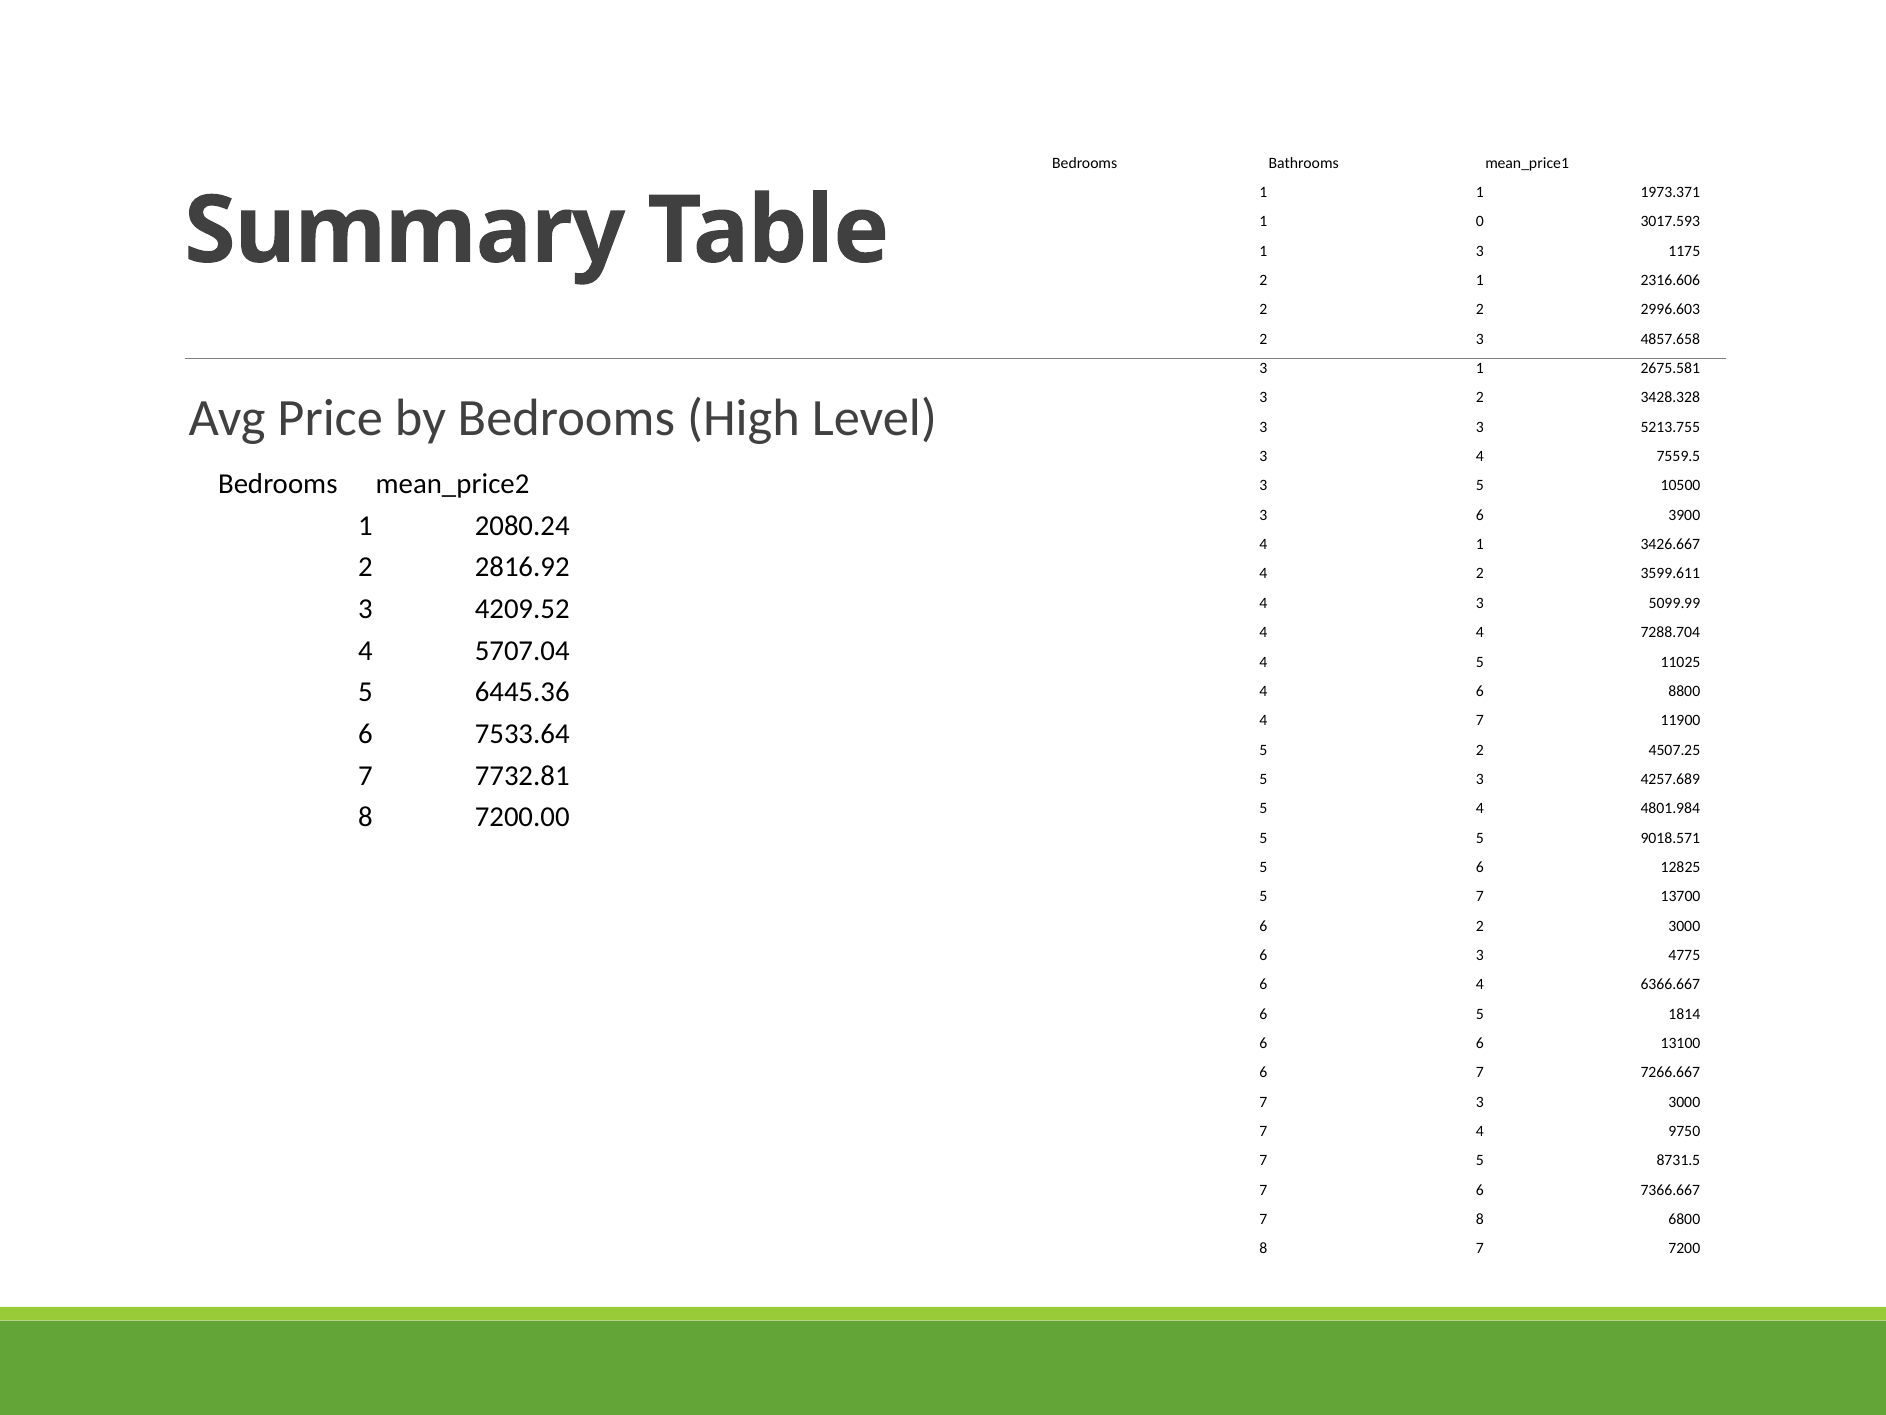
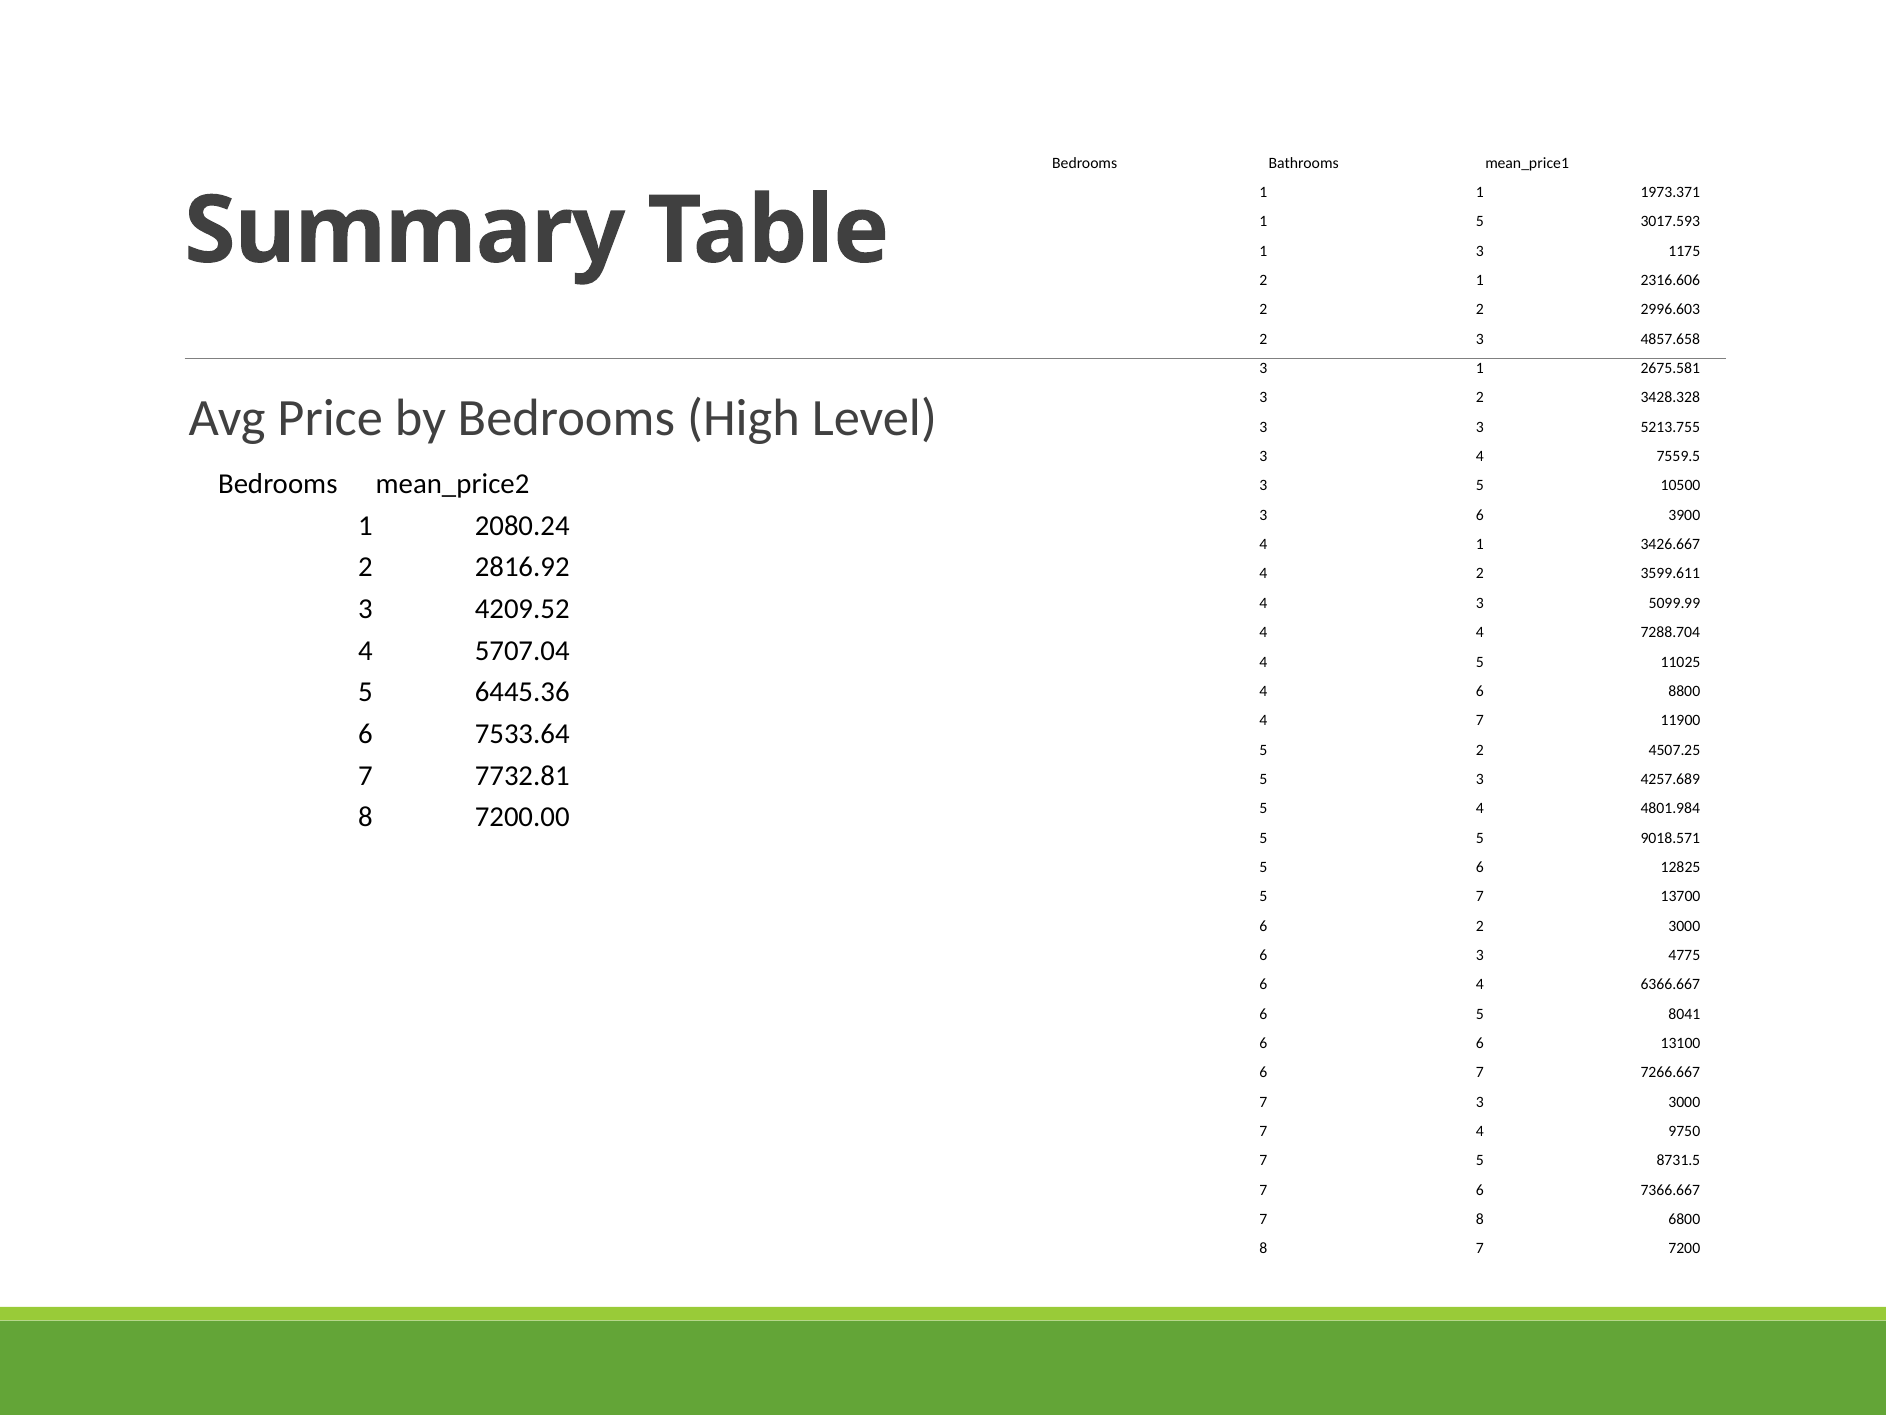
1 0: 0 -> 5
1814: 1814 -> 8041
